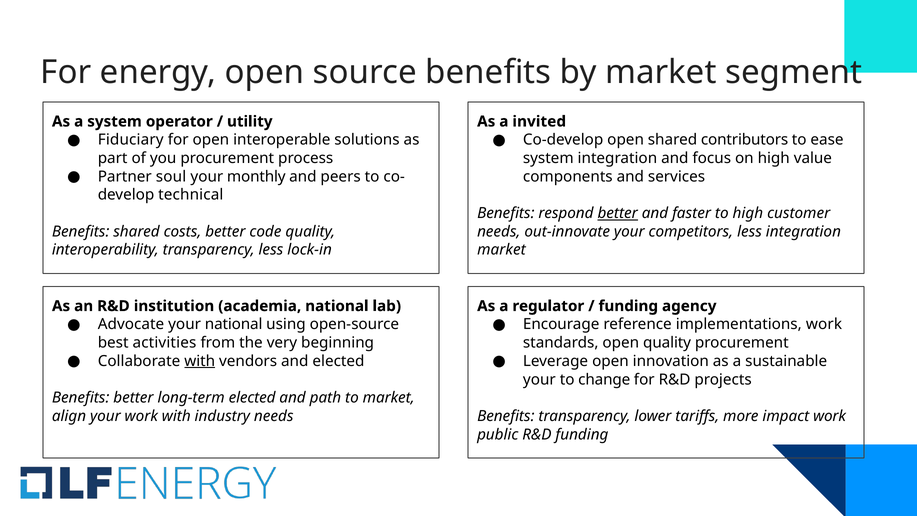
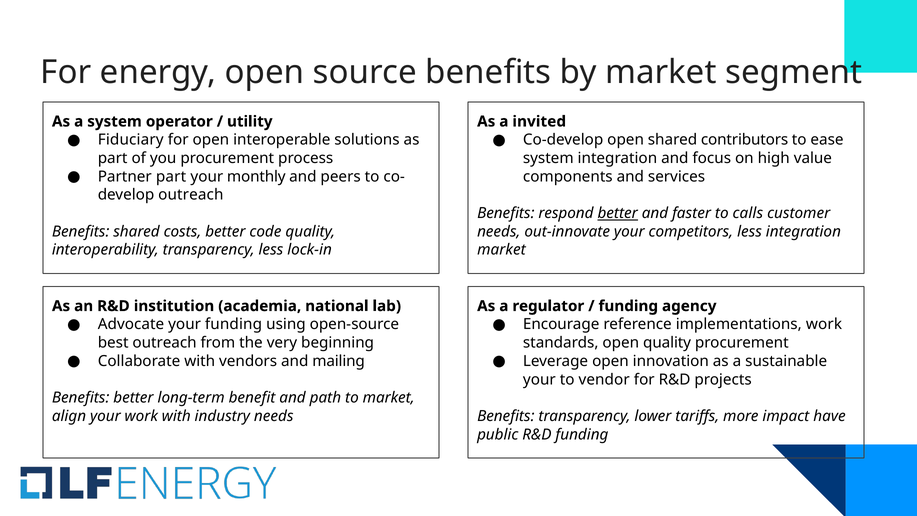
Partner soul: soul -> part
technical at (191, 195): technical -> outreach
to high: high -> calls
your national: national -> funding
best activities: activities -> outreach
with at (200, 361) underline: present -> none
and elected: elected -> mailing
change: change -> vendor
long-term elected: elected -> benefit
impact work: work -> have
